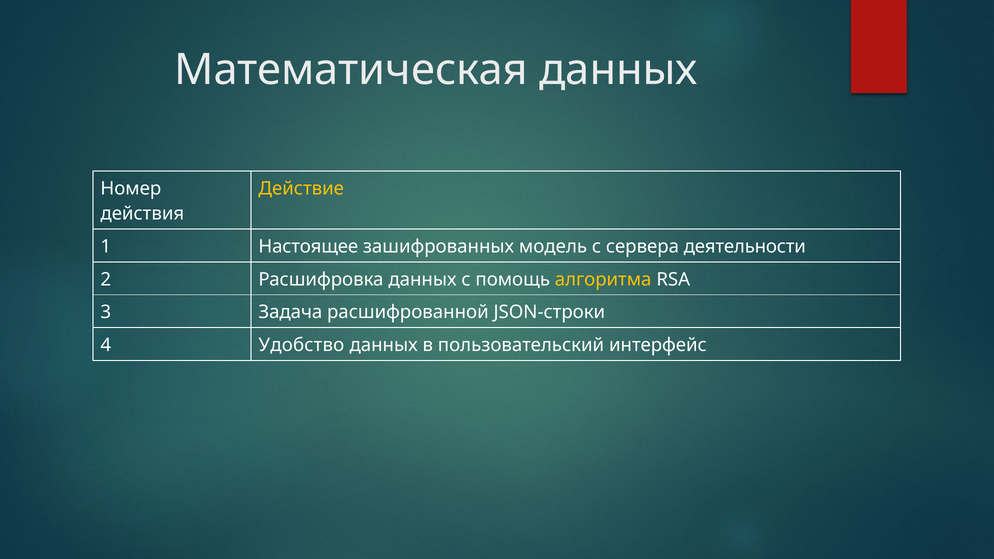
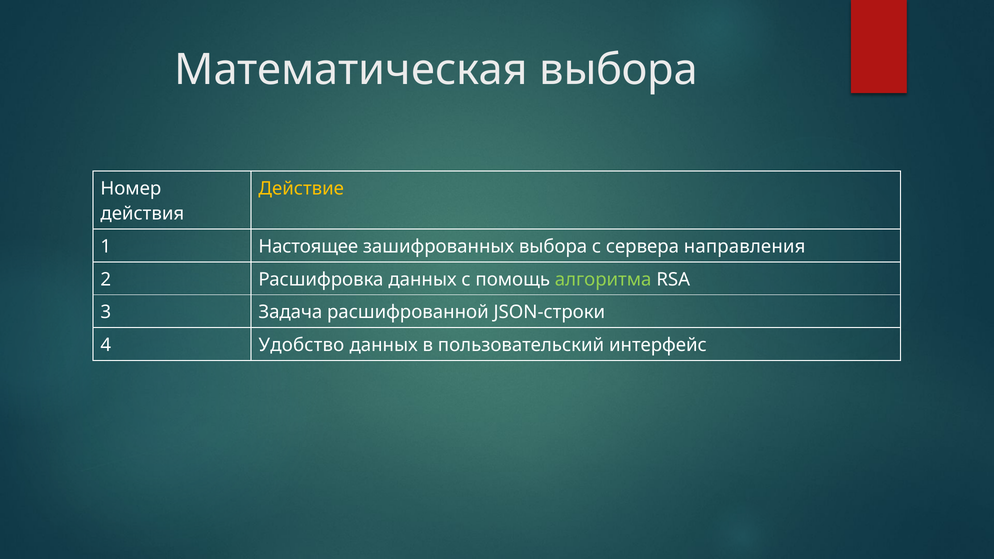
Математическая данных: данных -> выбора
зашифрованных модель: модель -> выбора
деятельности: деятельности -> направления
алгоритма colour: yellow -> light green
